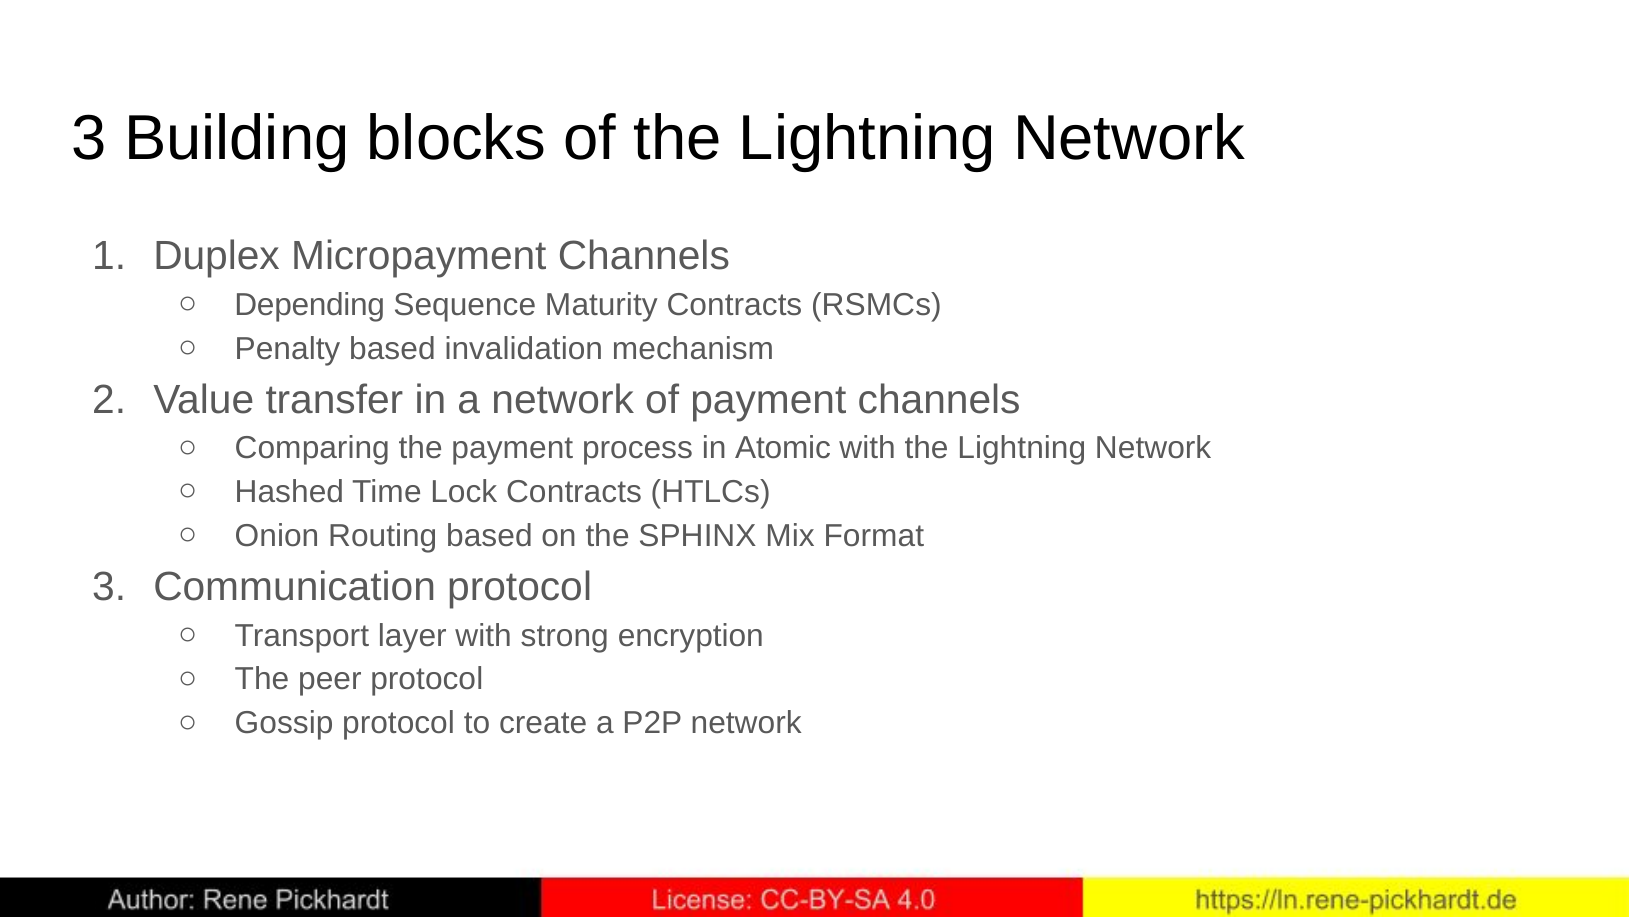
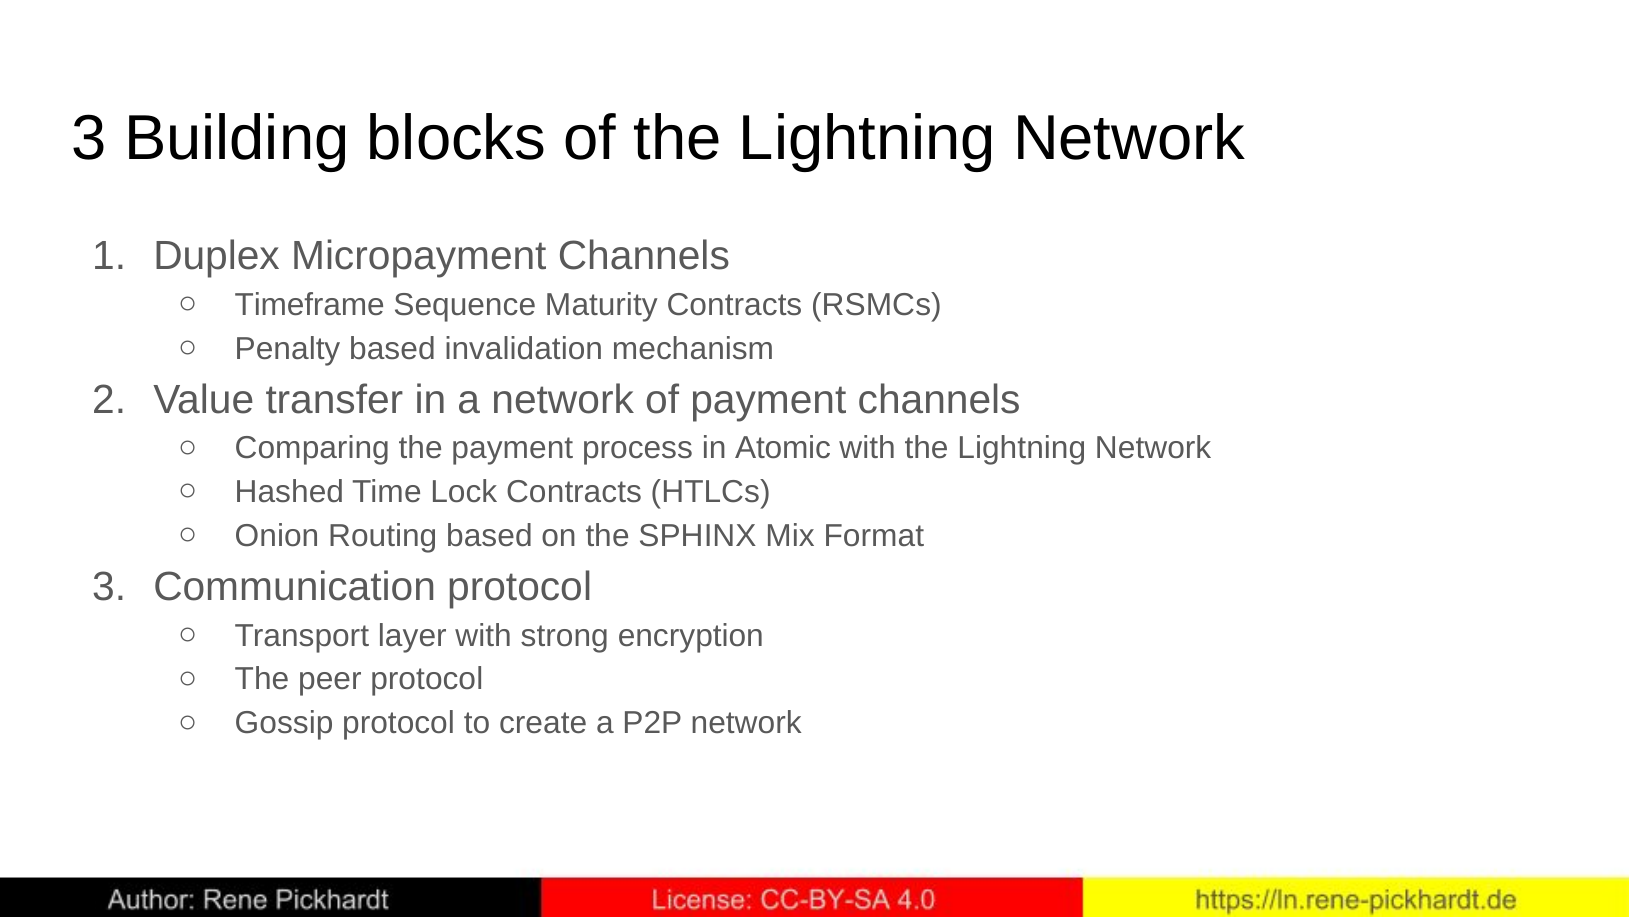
Depending: Depending -> Timeframe
